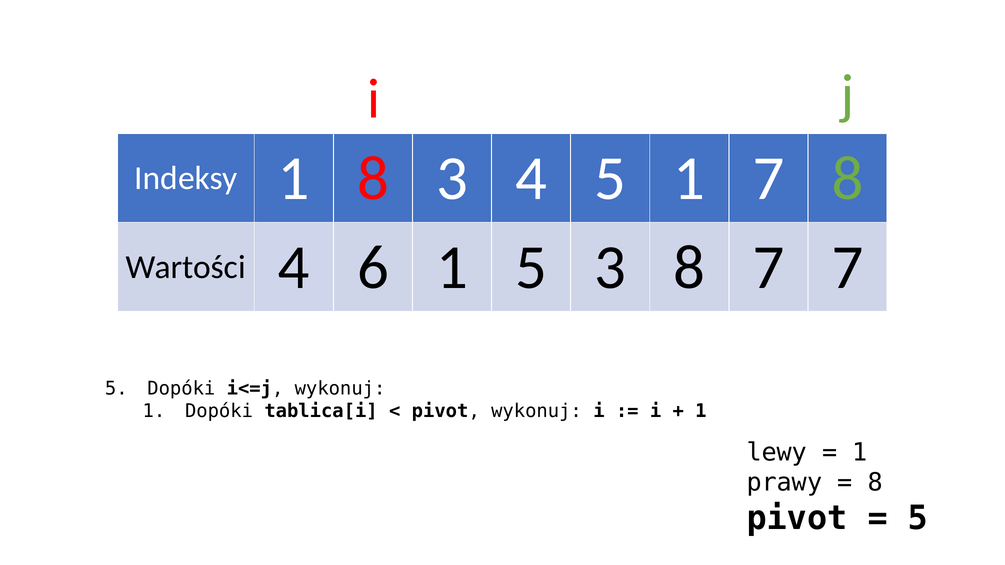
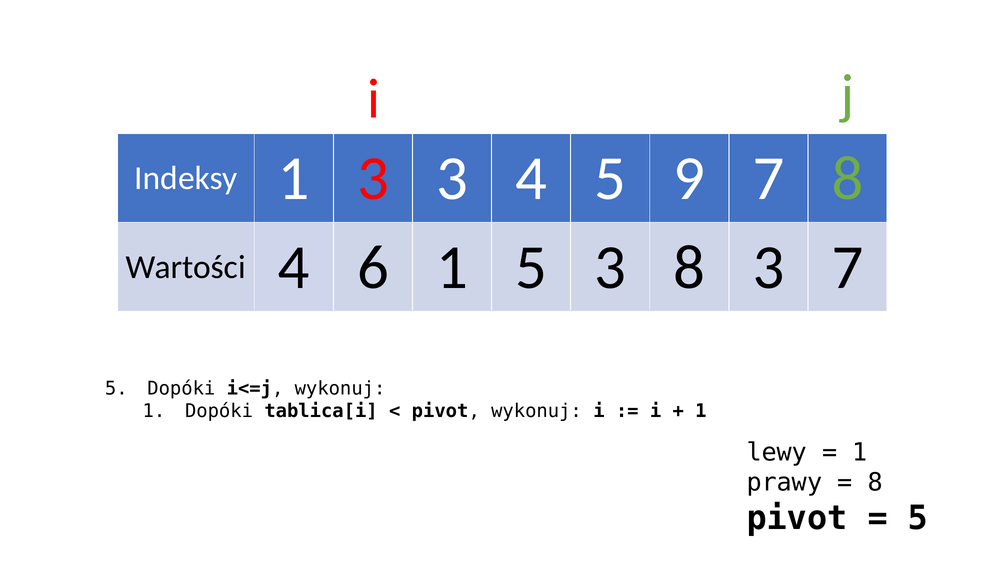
1 8: 8 -> 3
5 1: 1 -> 9
8 7: 7 -> 3
